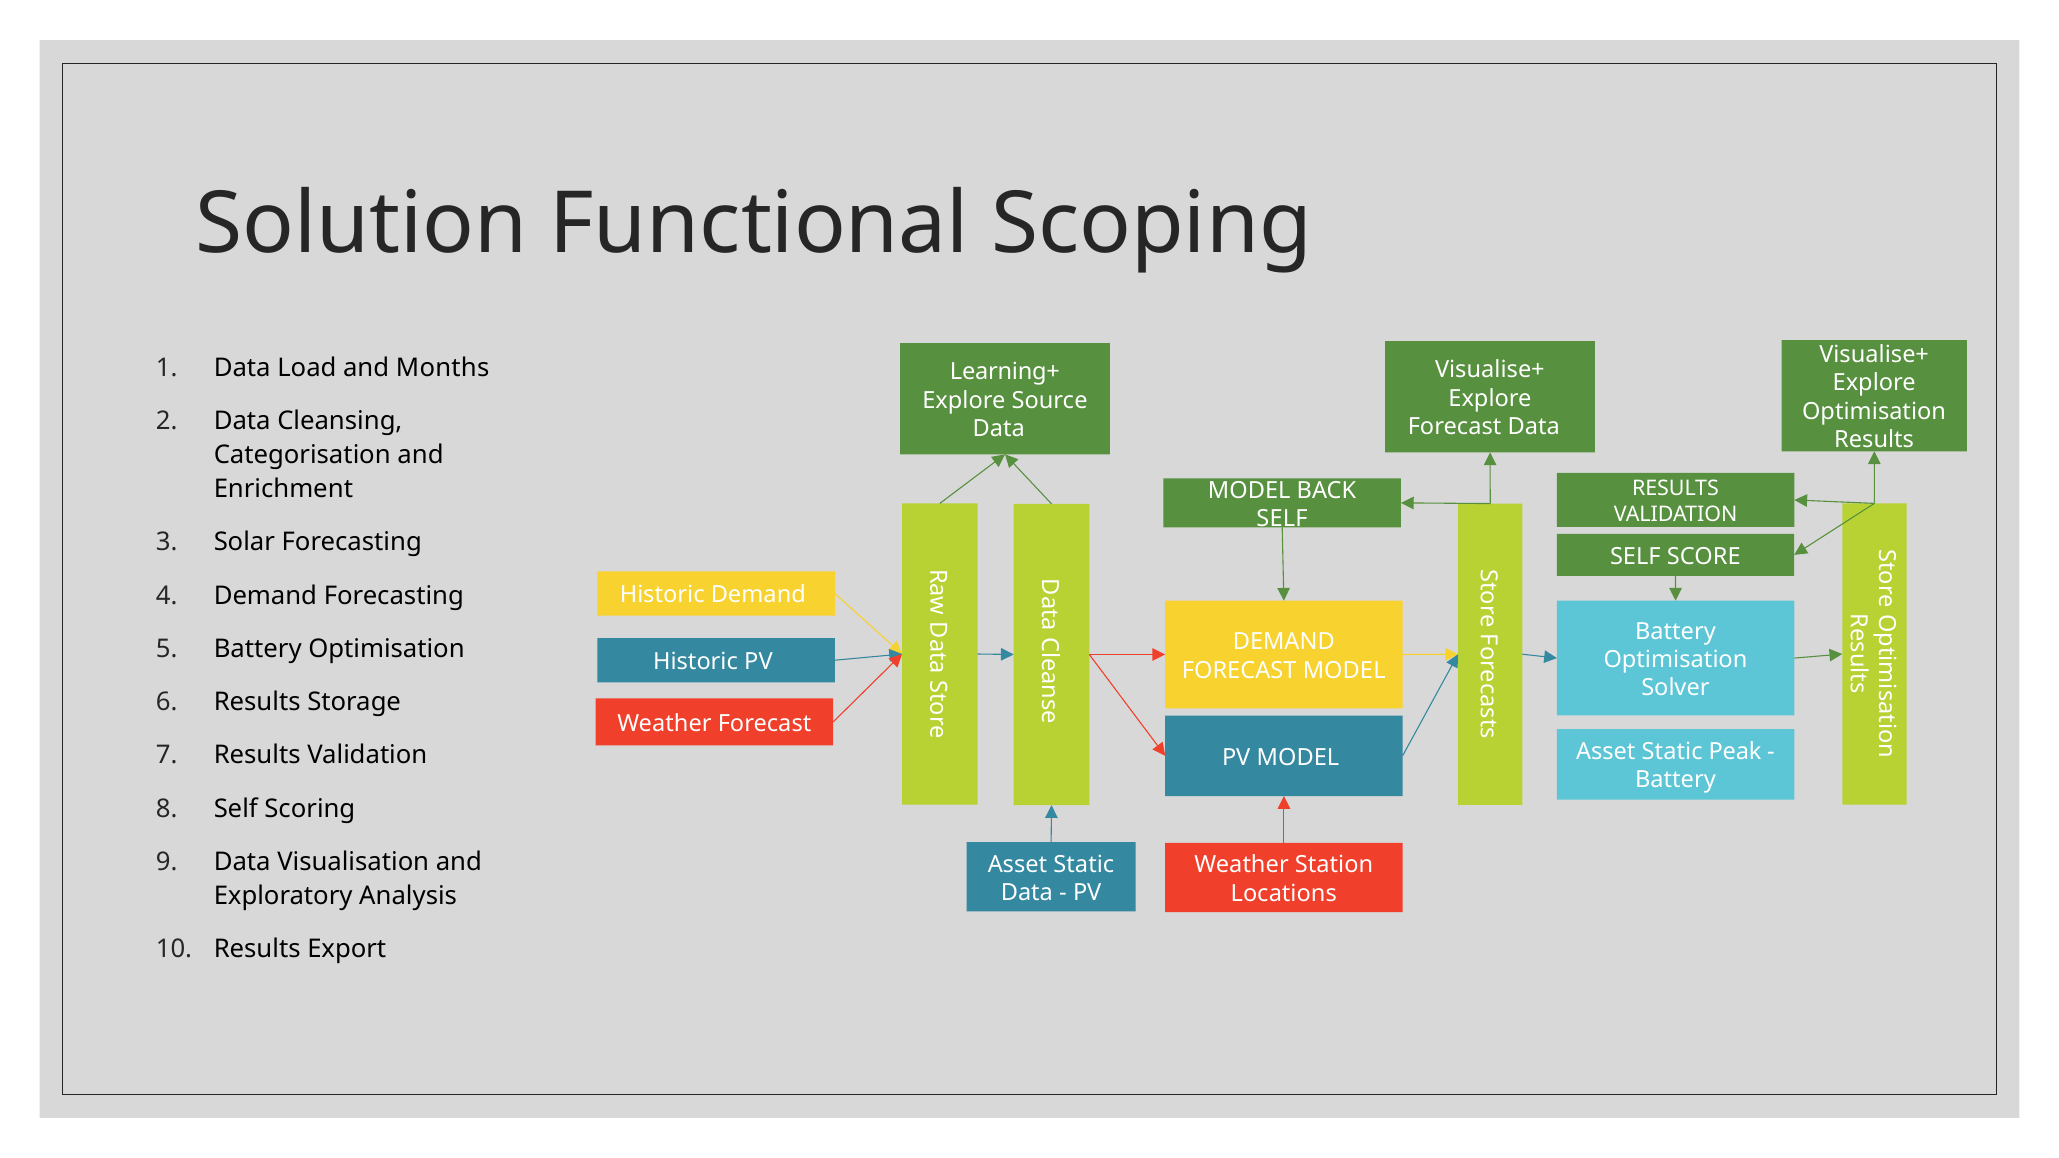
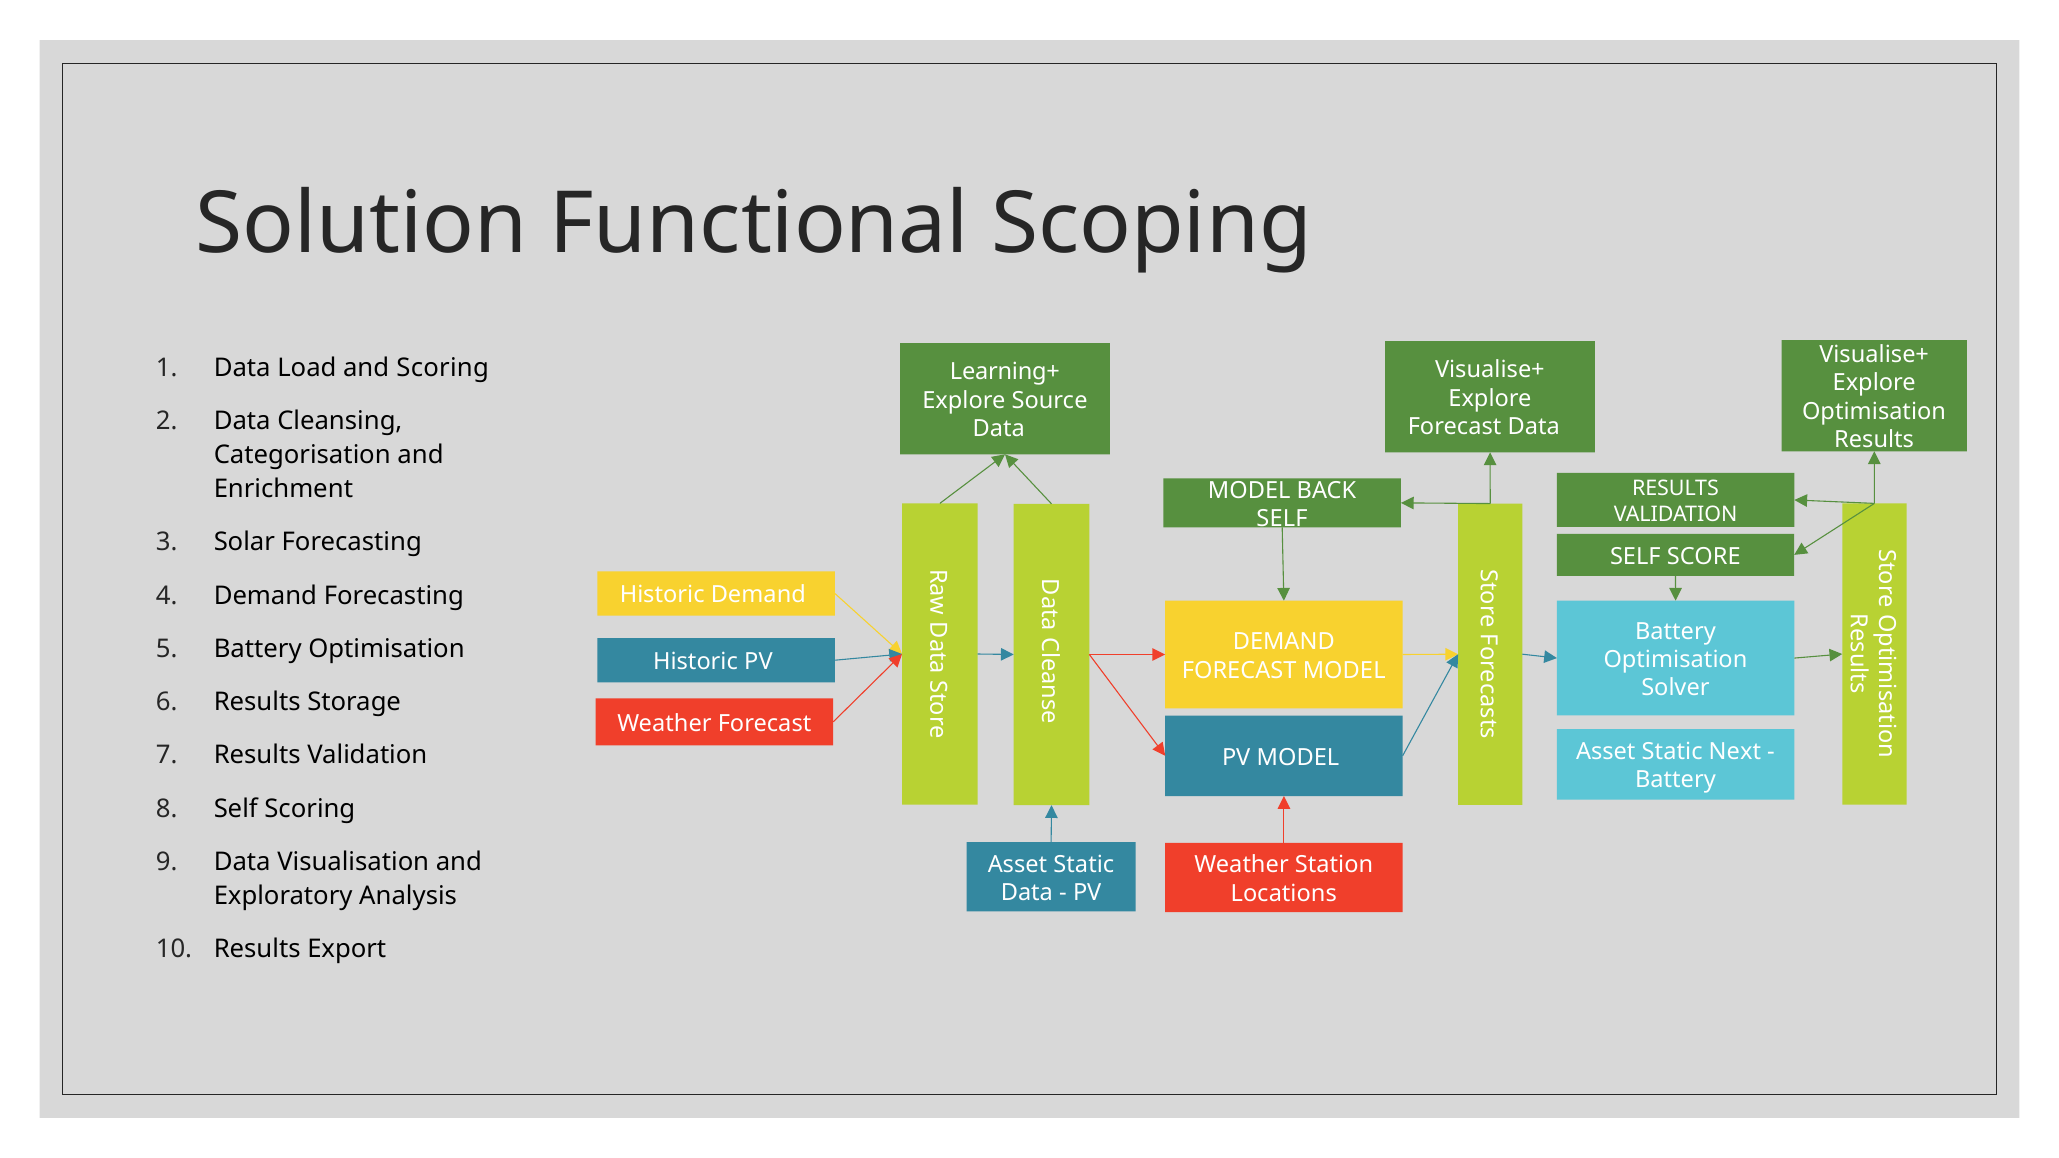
and Months: Months -> Scoring
Peak: Peak -> Next
